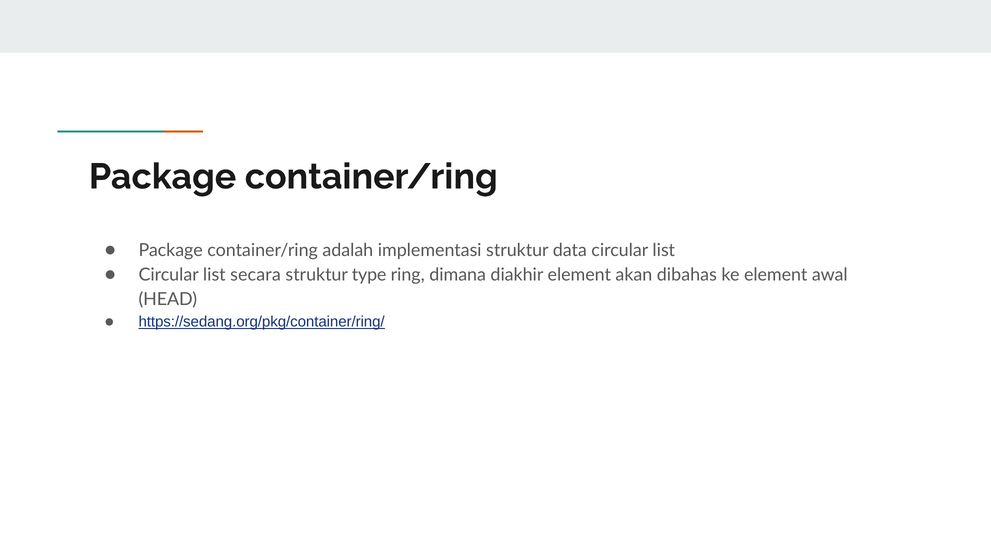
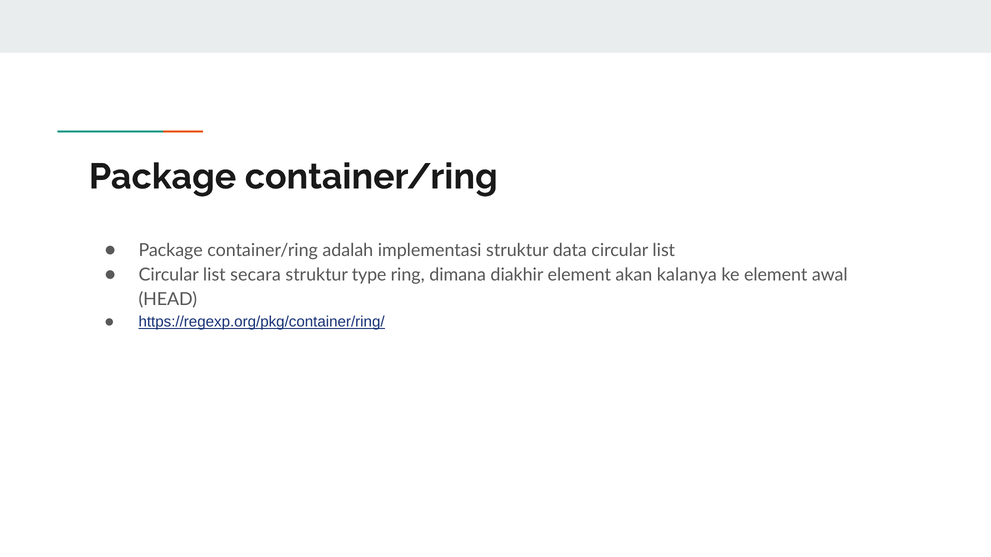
dibahas: dibahas -> kalanya
https://sedang.org/pkg/container/ring/: https://sedang.org/pkg/container/ring/ -> https://regexp.org/pkg/container/ring/
